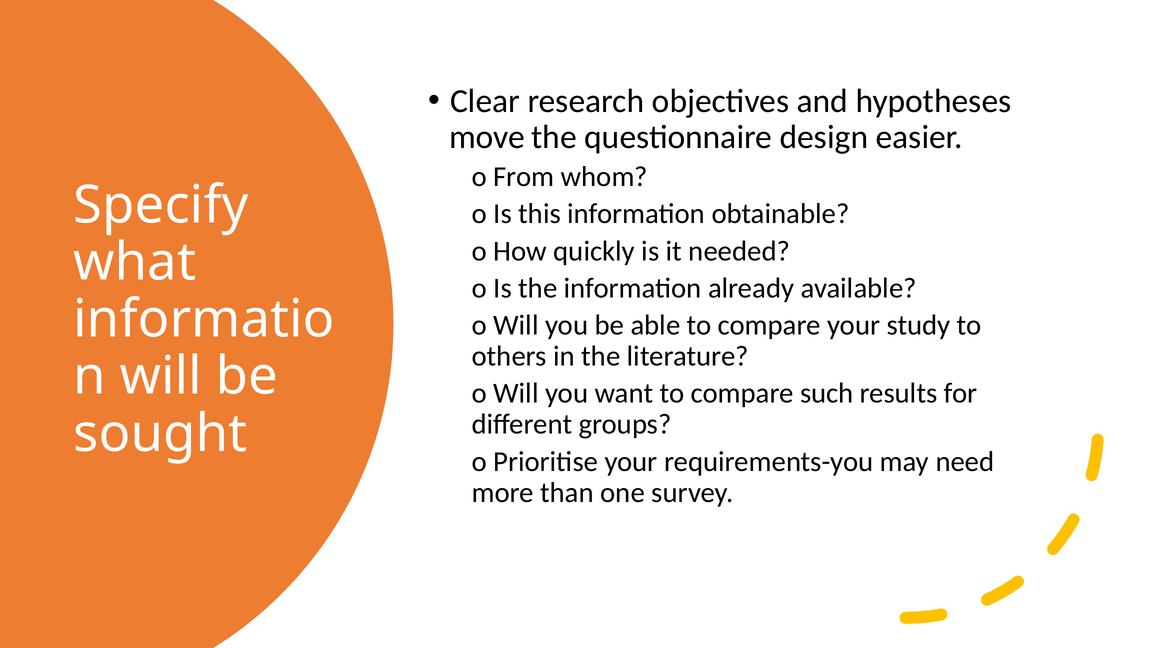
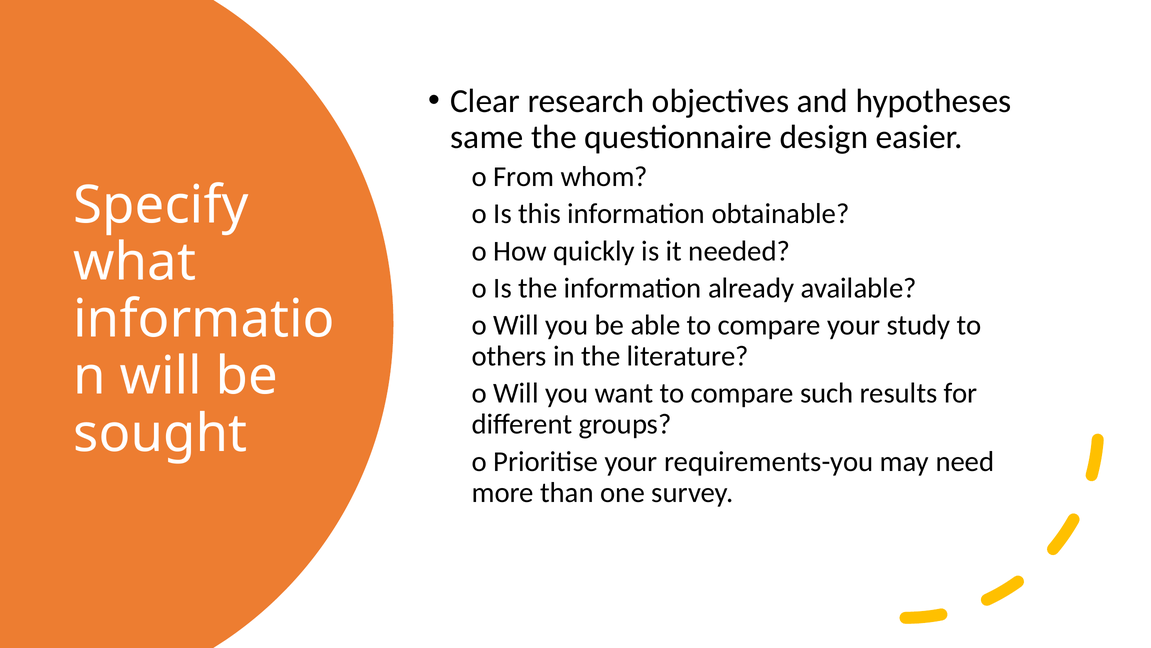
move: move -> same
